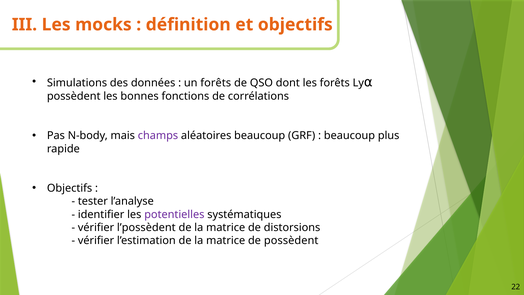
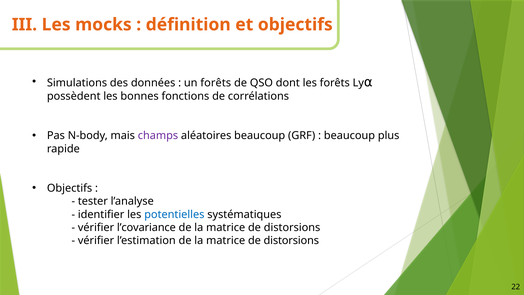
potentielles colour: purple -> blue
l’possèdent: l’possèdent -> l’covariance
possèdent at (291, 240): possèdent -> distorsions
